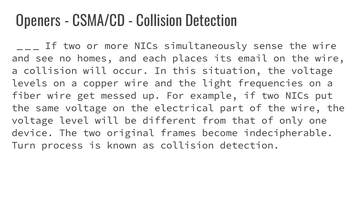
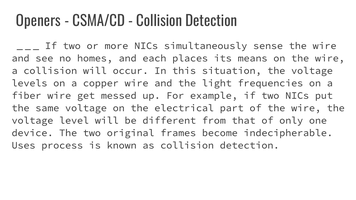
email: email -> means
Turn: Turn -> Uses
